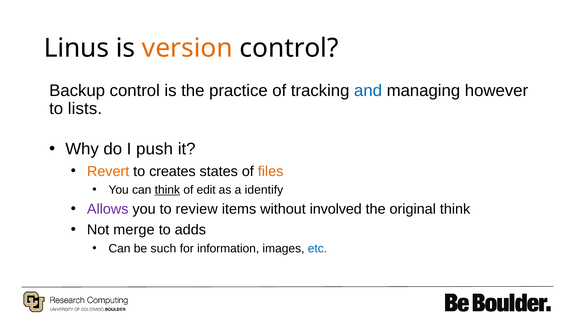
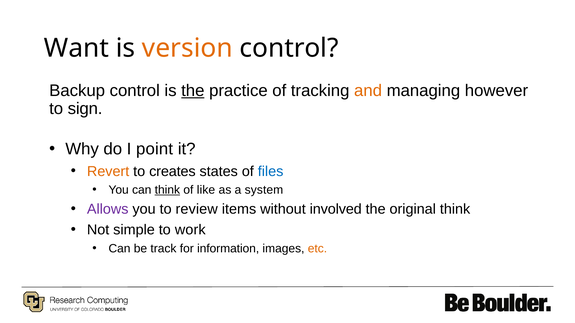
Linus: Linus -> Want
the at (193, 91) underline: none -> present
and colour: blue -> orange
lists: lists -> sign
push: push -> point
files colour: orange -> blue
edit: edit -> like
identify: identify -> system
merge: merge -> simple
adds: adds -> work
such: such -> track
etc colour: blue -> orange
